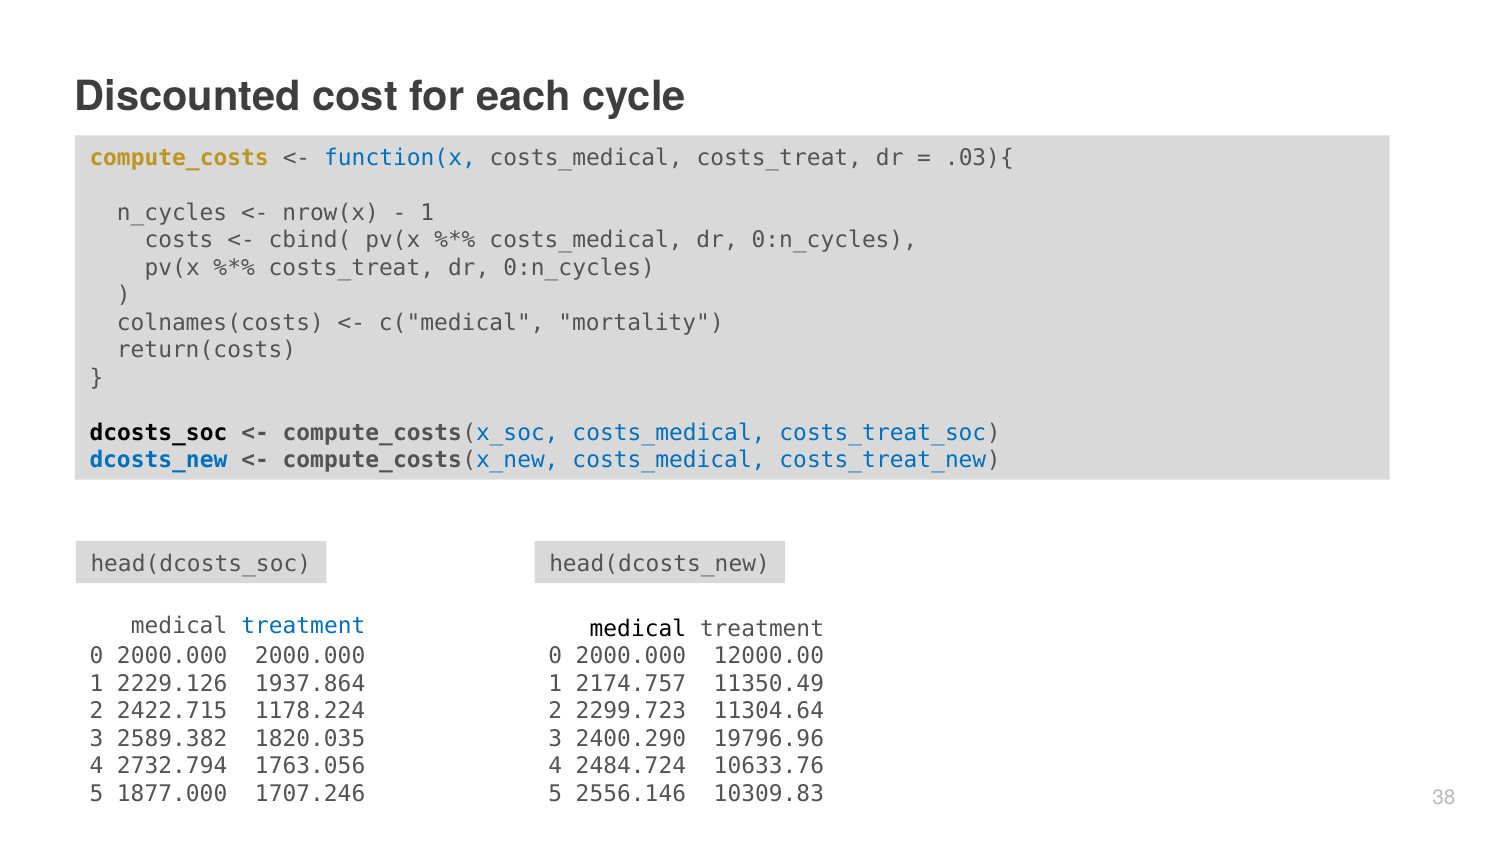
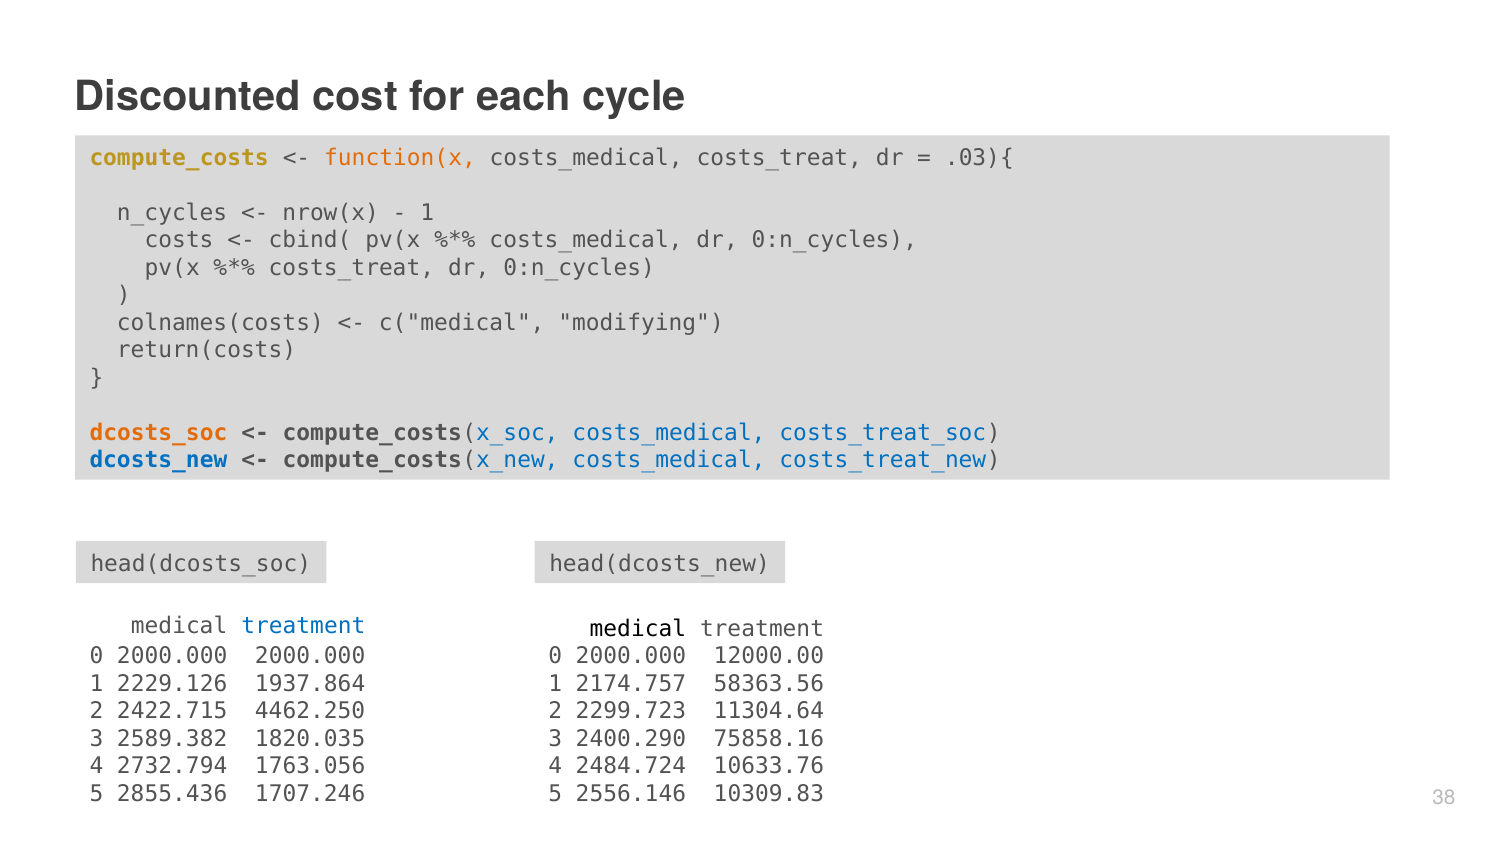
function(x colour: blue -> orange
mortality: mortality -> modifying
dcosts_soc colour: black -> orange
11350.49: 11350.49 -> 58363.56
1178.224: 1178.224 -> 4462.250
19796.96: 19796.96 -> 75858.16
1877.000: 1877.000 -> 2855.436
